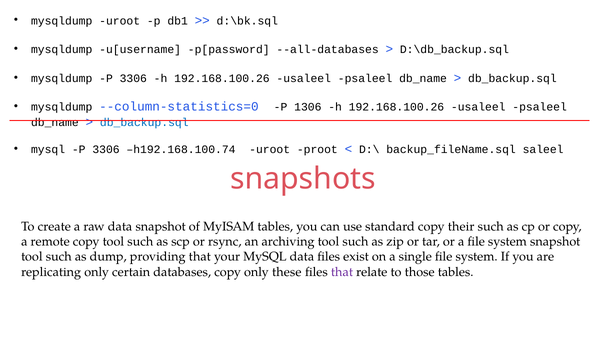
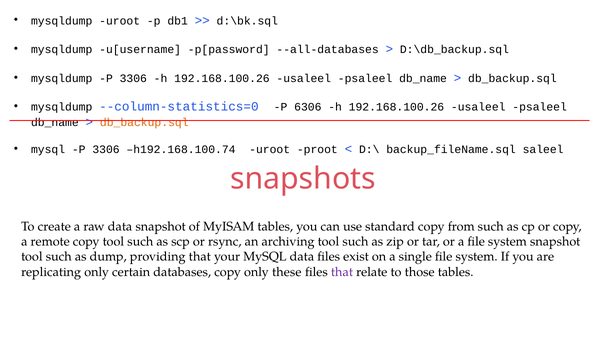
1306: 1306 -> 6306
db_backup.sql at (144, 122) colour: blue -> orange
their: their -> from
